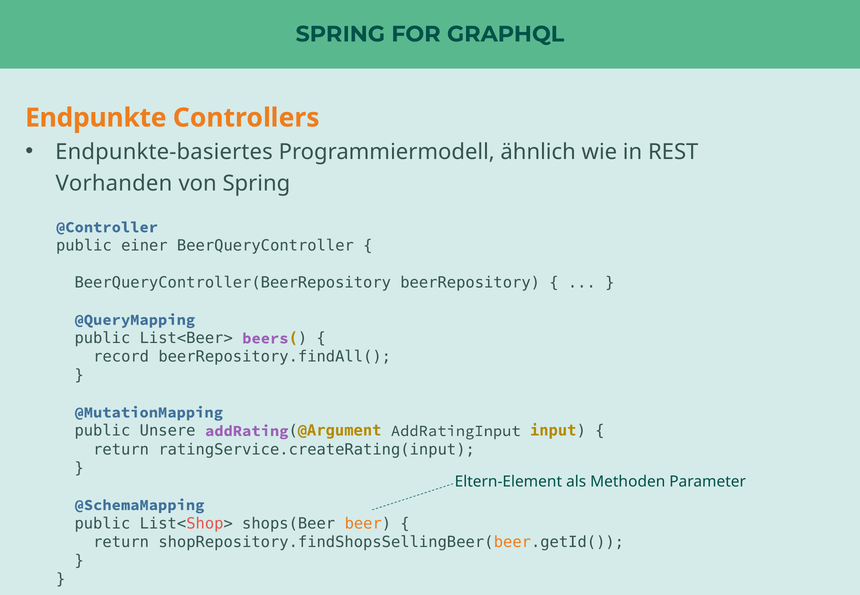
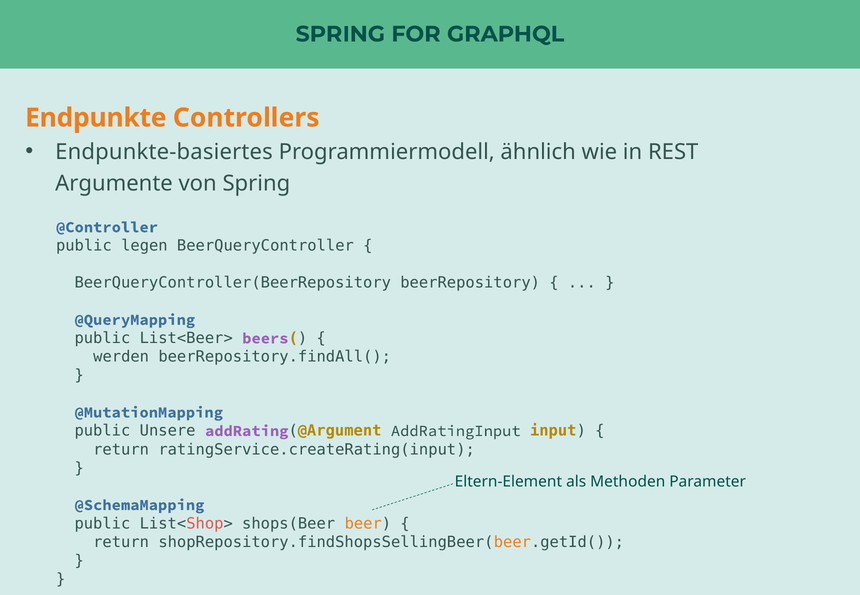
Vorhanden: Vorhanden -> Argumente
einer: einer -> legen
record: record -> werden
